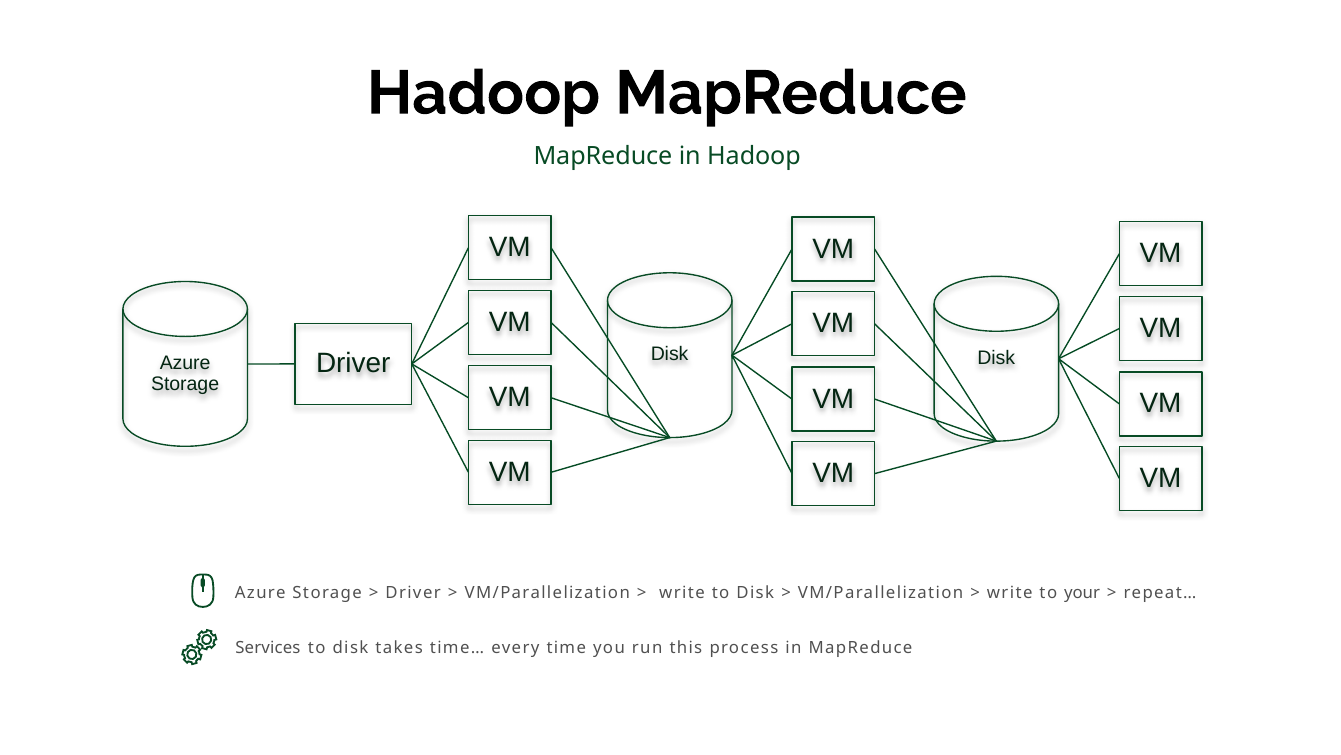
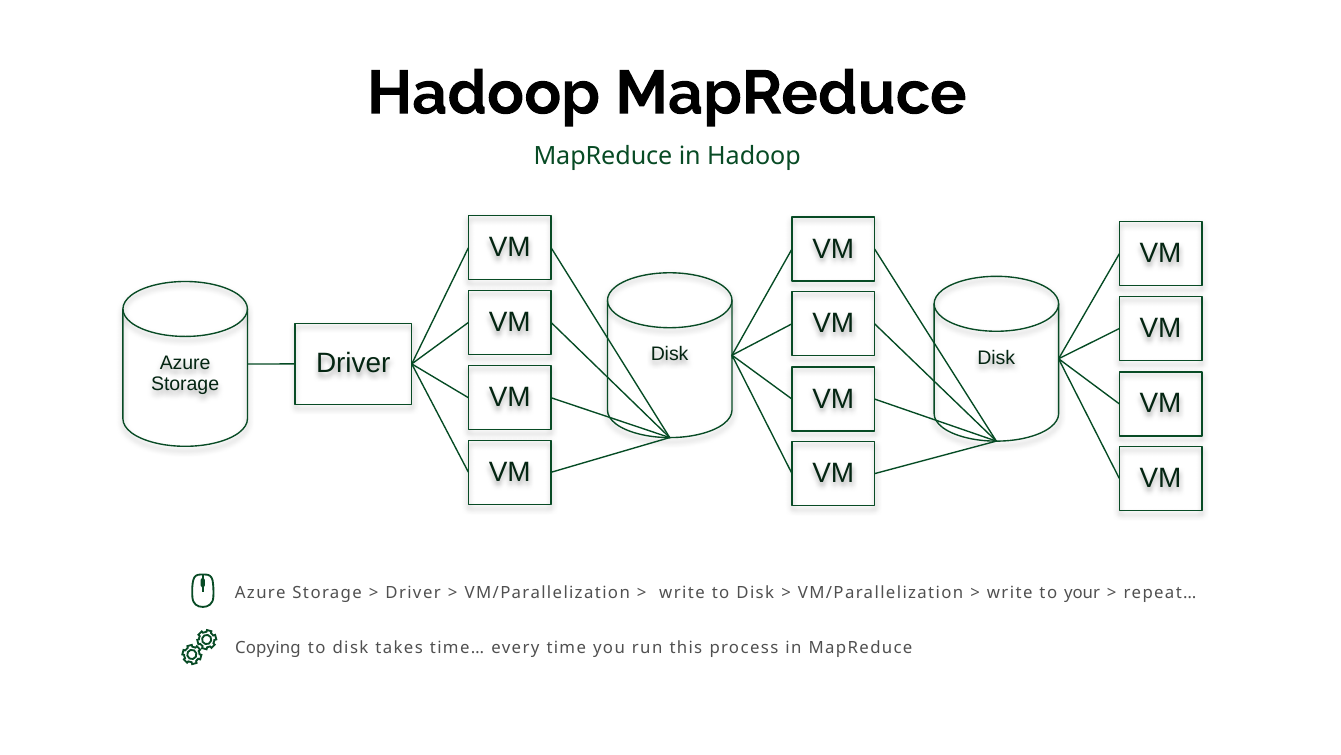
Services: Services -> Copying
